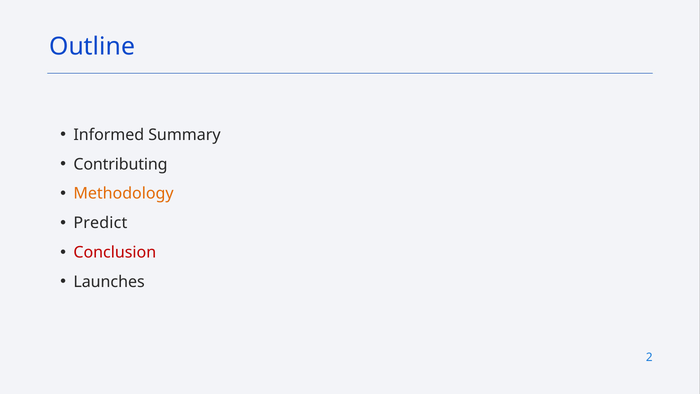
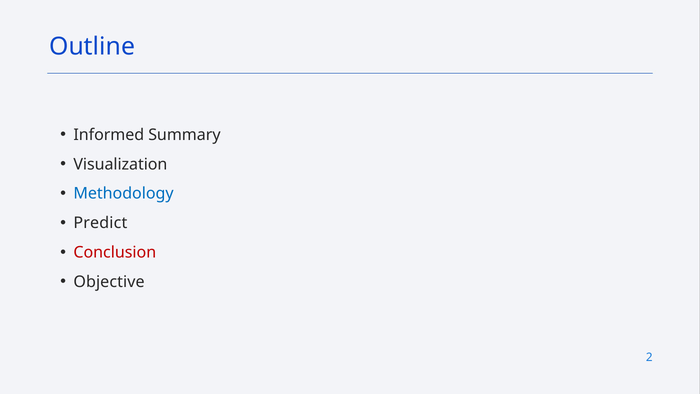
Contributing: Contributing -> Visualization
Methodology colour: orange -> blue
Launches: Launches -> Objective
